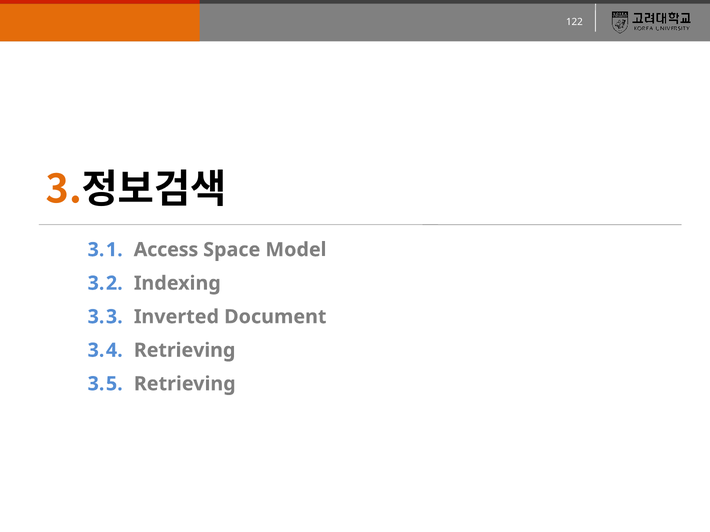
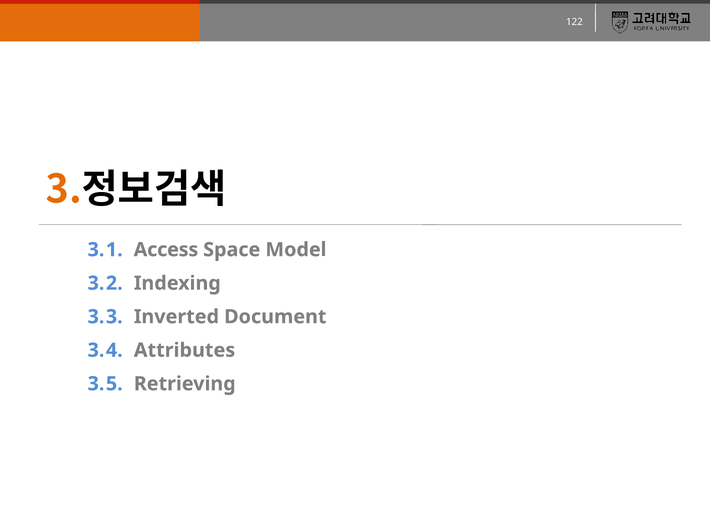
Retrieving at (185, 351): Retrieving -> Attributes
